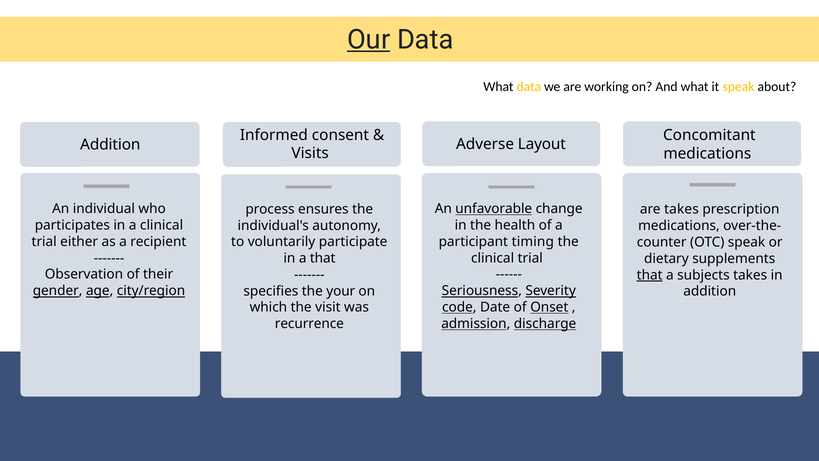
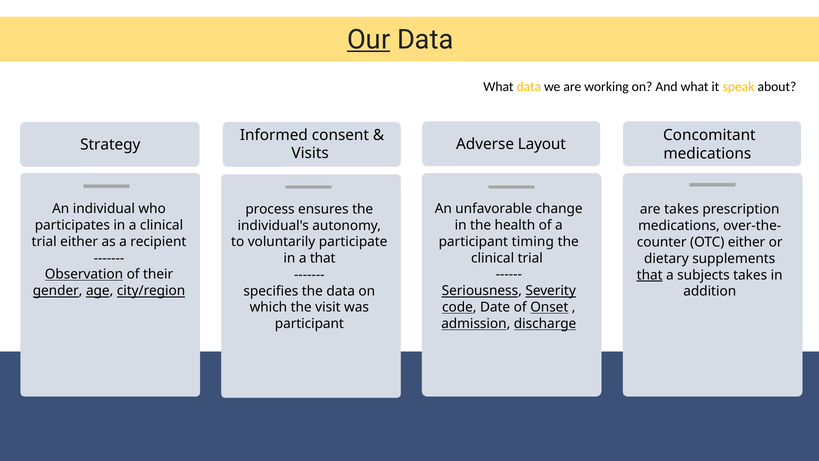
Addition at (110, 144): Addition -> Strategy
unfavorable underline: present -> none
OTC speak: speak -> either
Observation underline: none -> present
the your: your -> data
recurrence at (309, 324): recurrence -> participant
